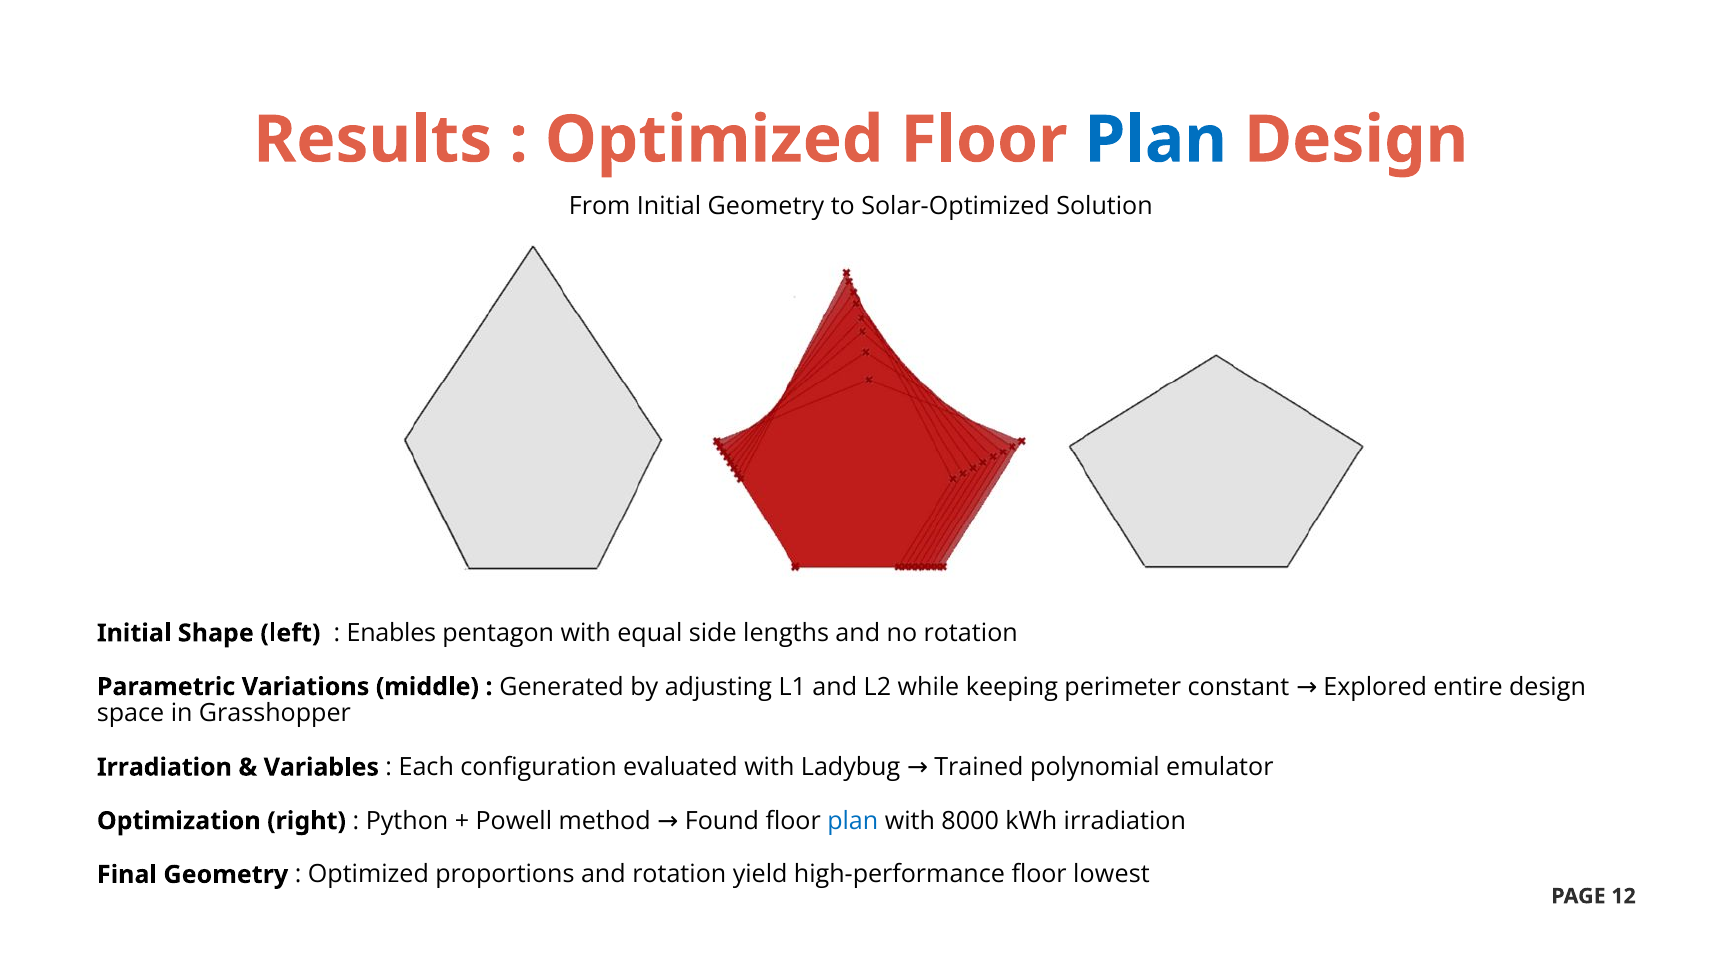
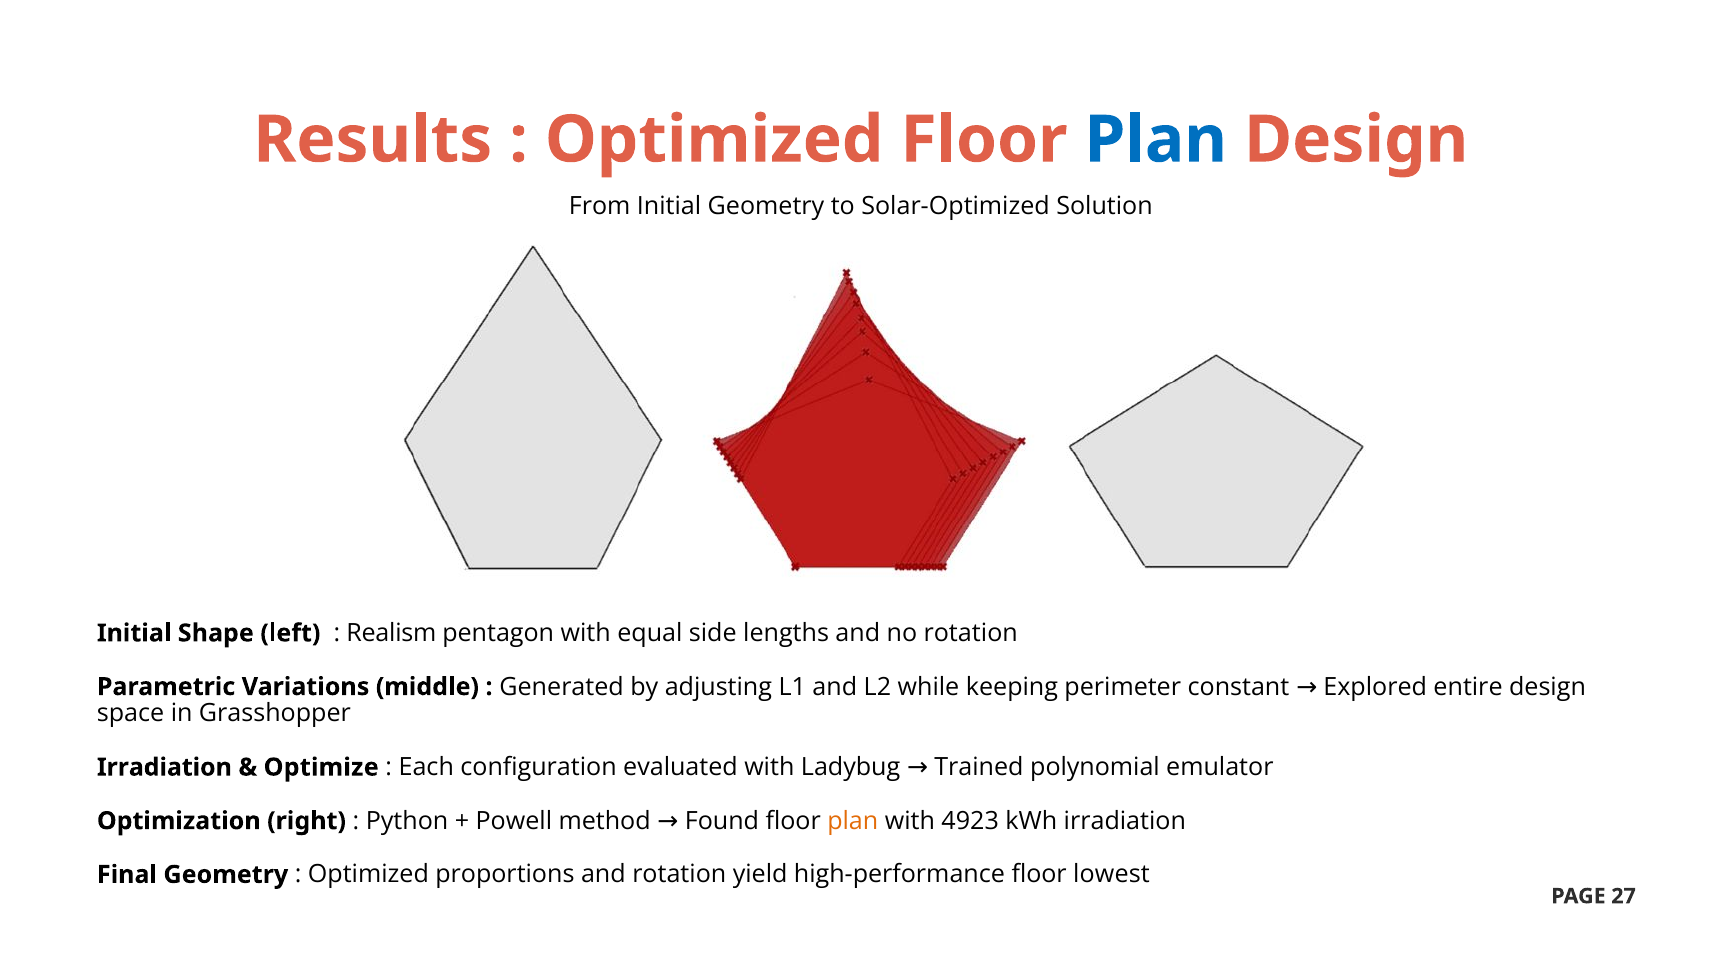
Enables: Enables -> Realism
Variables: Variables -> Optimize
plan at (853, 821) colour: blue -> orange
8000: 8000 -> 4923
12: 12 -> 27
